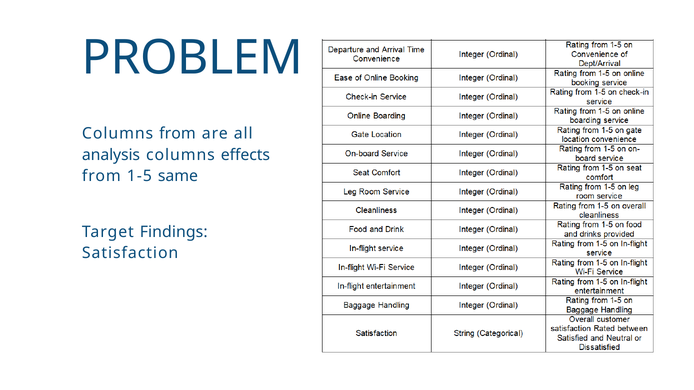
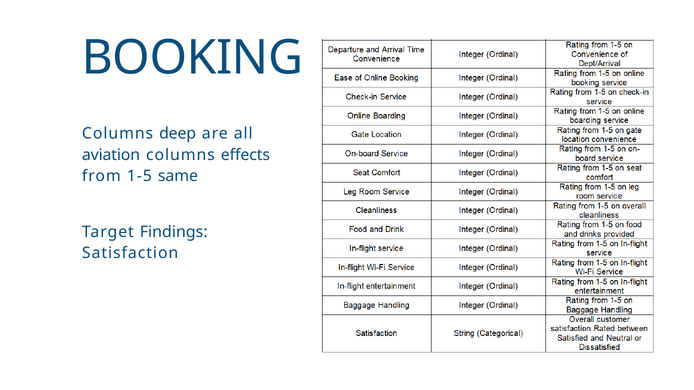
PROBLEM: PROBLEM -> BOOKING
Columns from: from -> deep
analysis: analysis -> aviation
